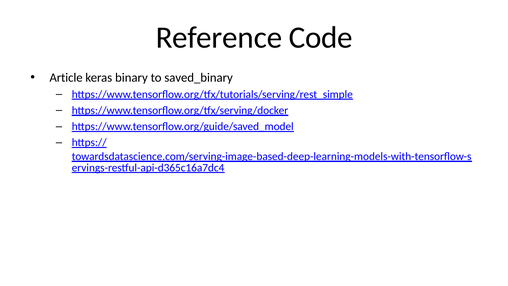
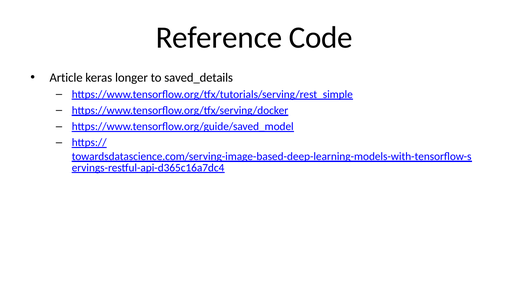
binary: binary -> longer
saved_binary: saved_binary -> saved_details
